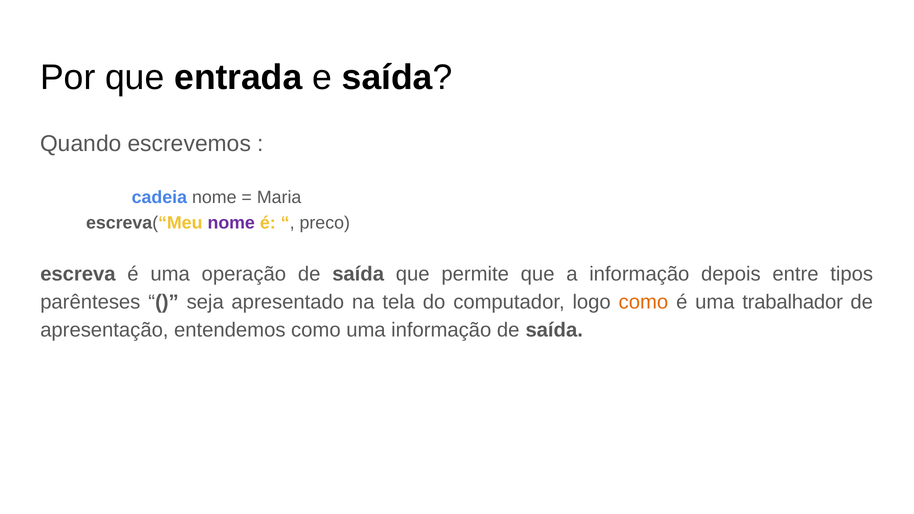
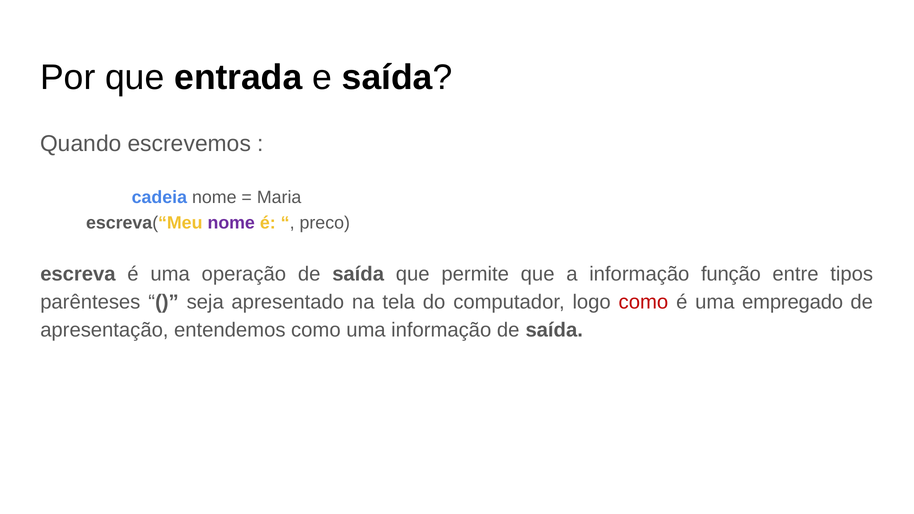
depois: depois -> função
como at (643, 302) colour: orange -> red
trabalhador: trabalhador -> empregado
